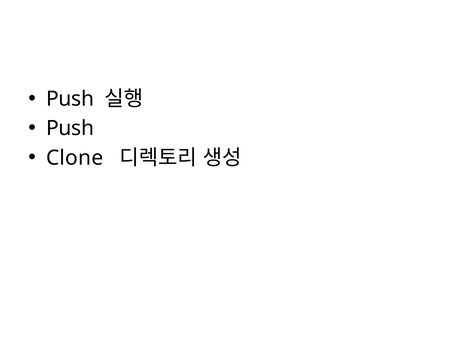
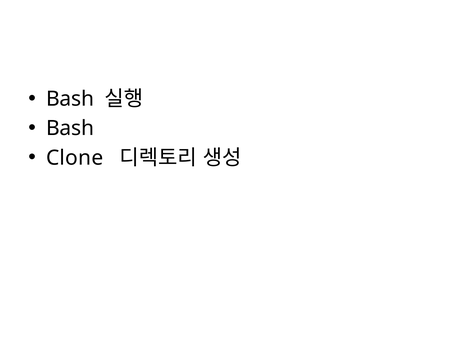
Push at (70, 99): Push -> Bash
Push at (70, 129): Push -> Bash
